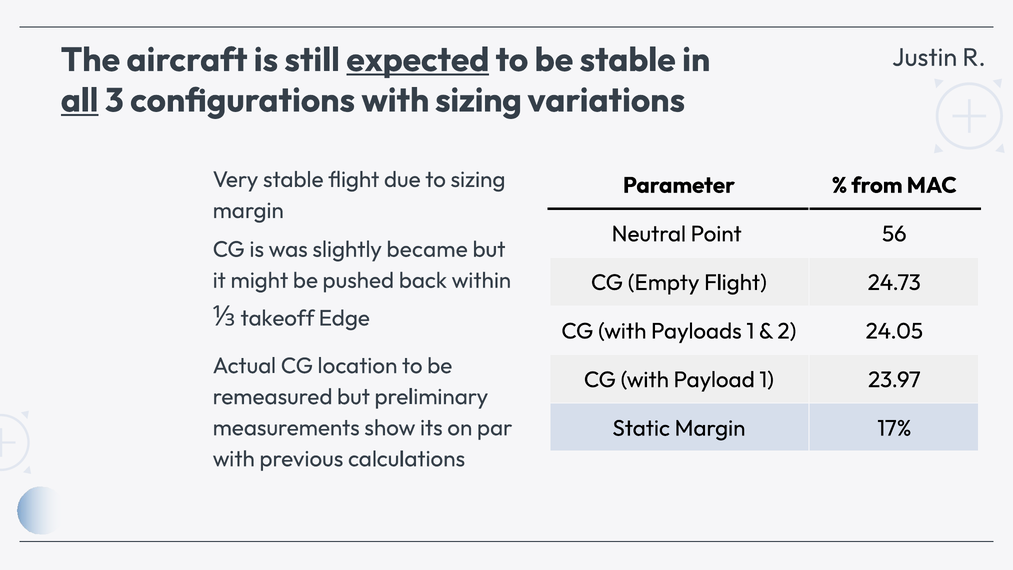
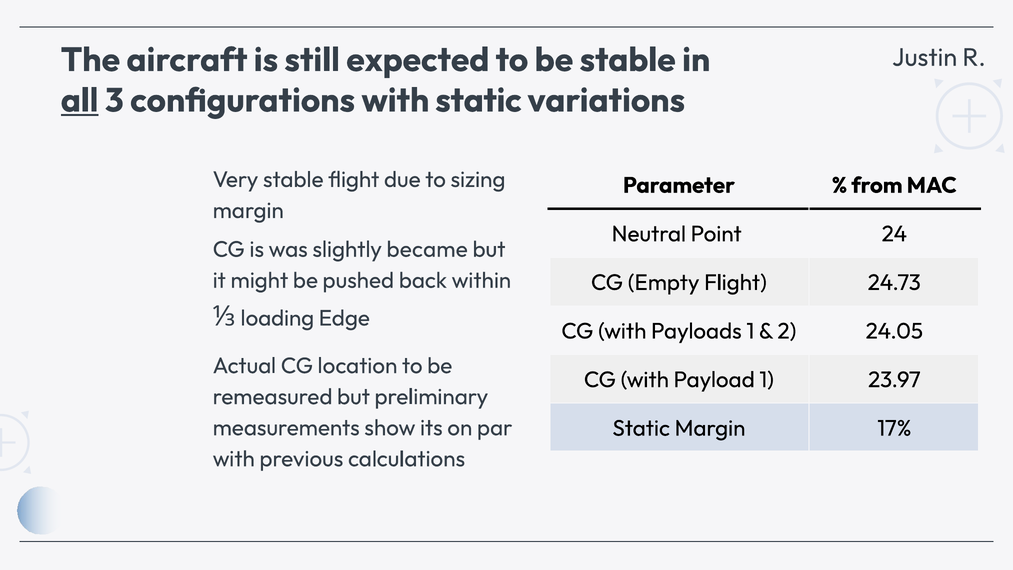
expected underline: present -> none
with sizing: sizing -> static
56: 56 -> 24
takeoff: takeoff -> loading
